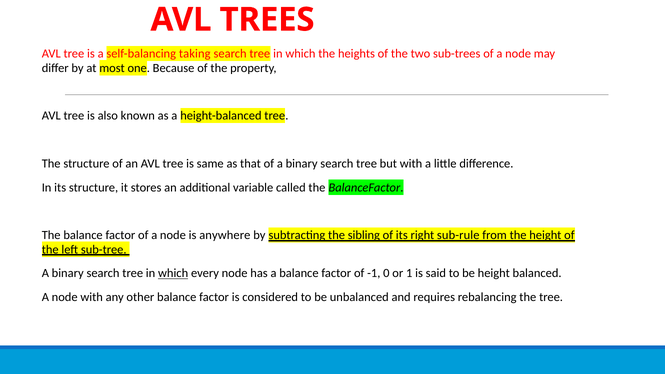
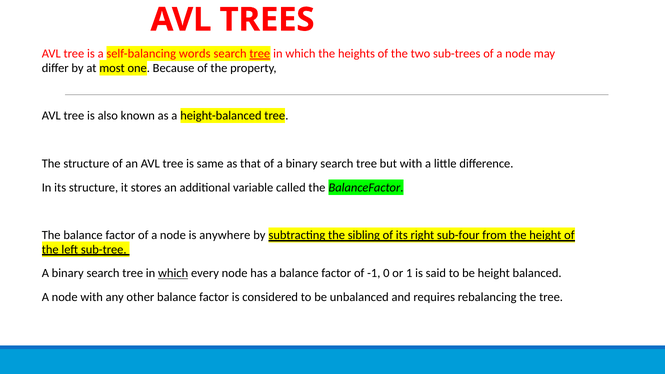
taking: taking -> words
tree at (260, 54) underline: none -> present
sub-rule: sub-rule -> sub-four
